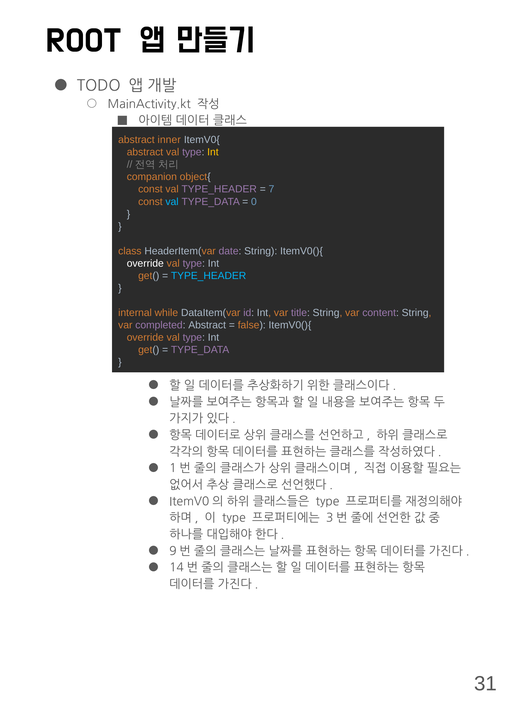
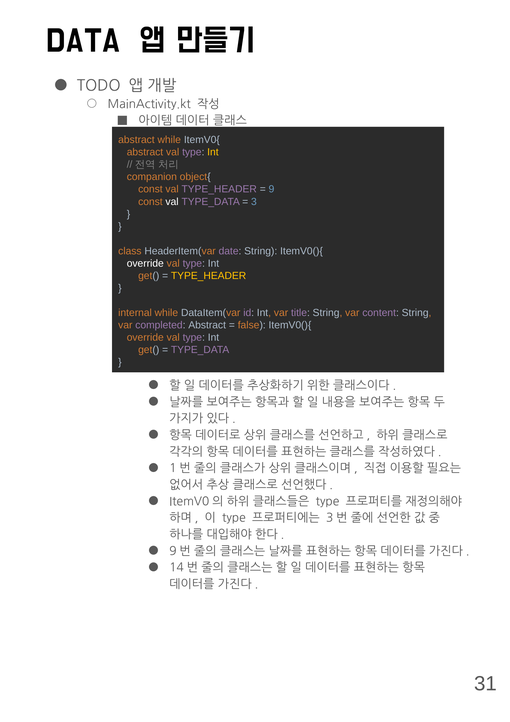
ROOT: ROOT -> DATA
inner at (169, 140): inner -> while
7: 7 -> 9
val at (172, 201) colour: light blue -> white
0: 0 -> 3
TYPE_HEADER at (209, 275) colour: light blue -> yellow
